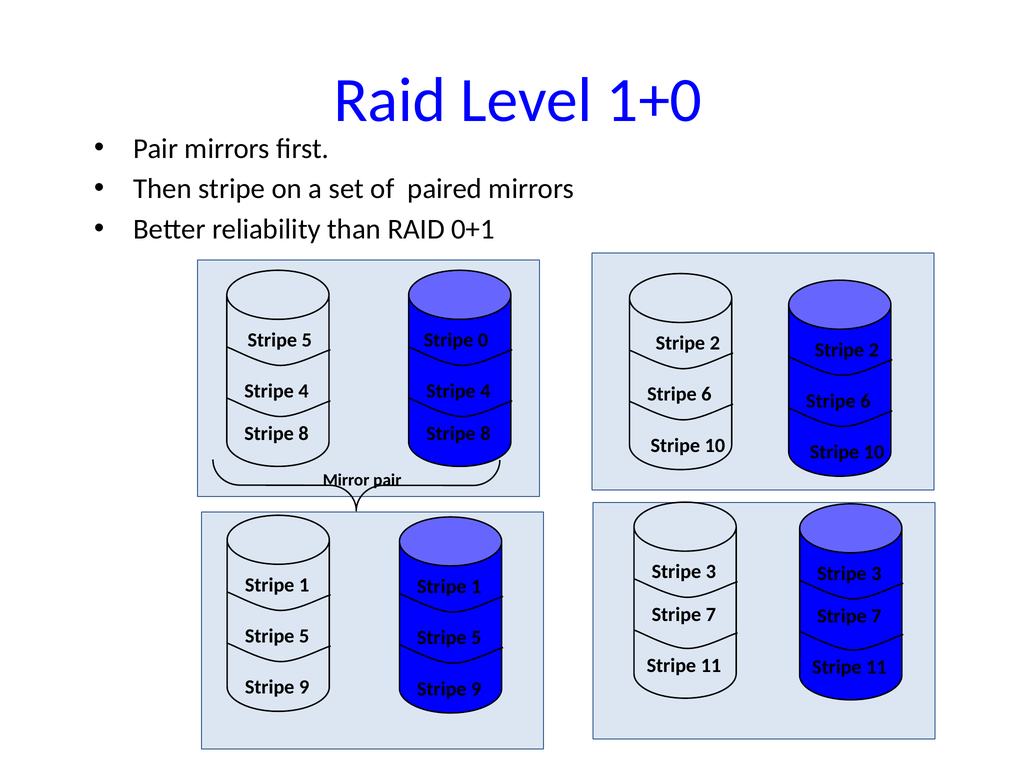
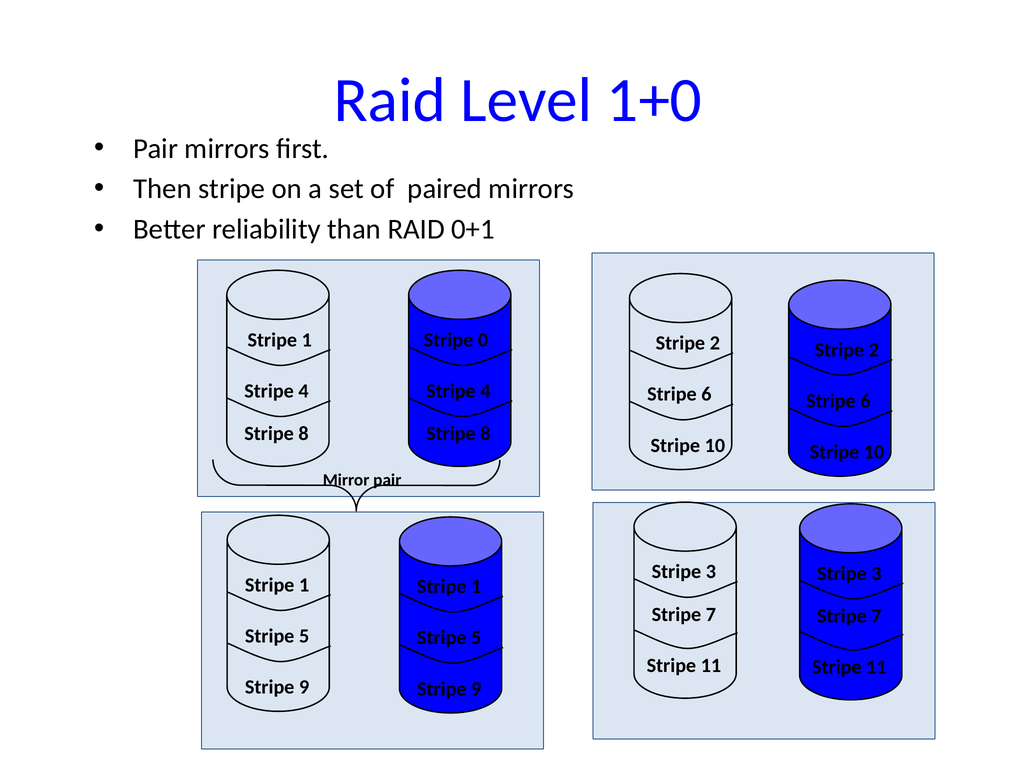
5 at (307, 340): 5 -> 1
